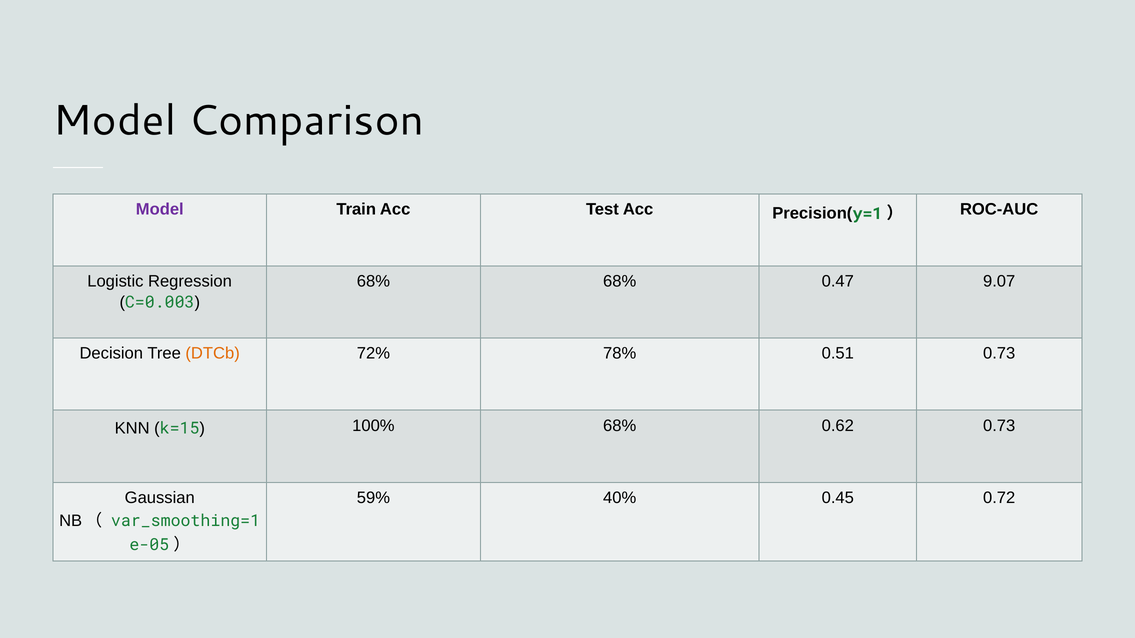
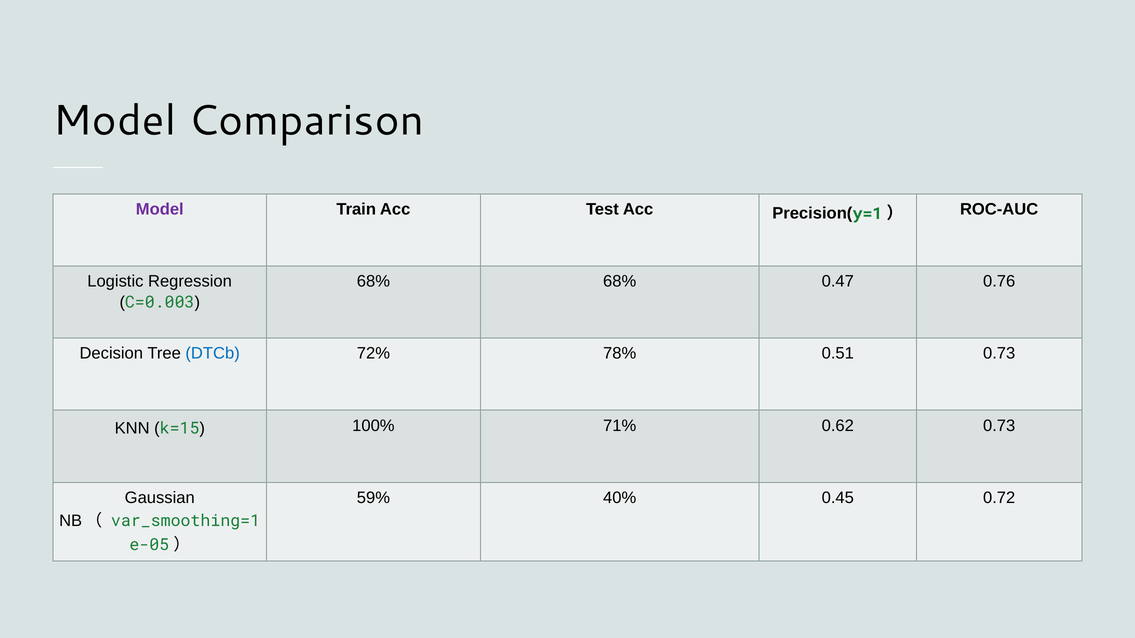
9.07: 9.07 -> 0.76
DTCb colour: orange -> blue
100% 68%: 68% -> 71%
